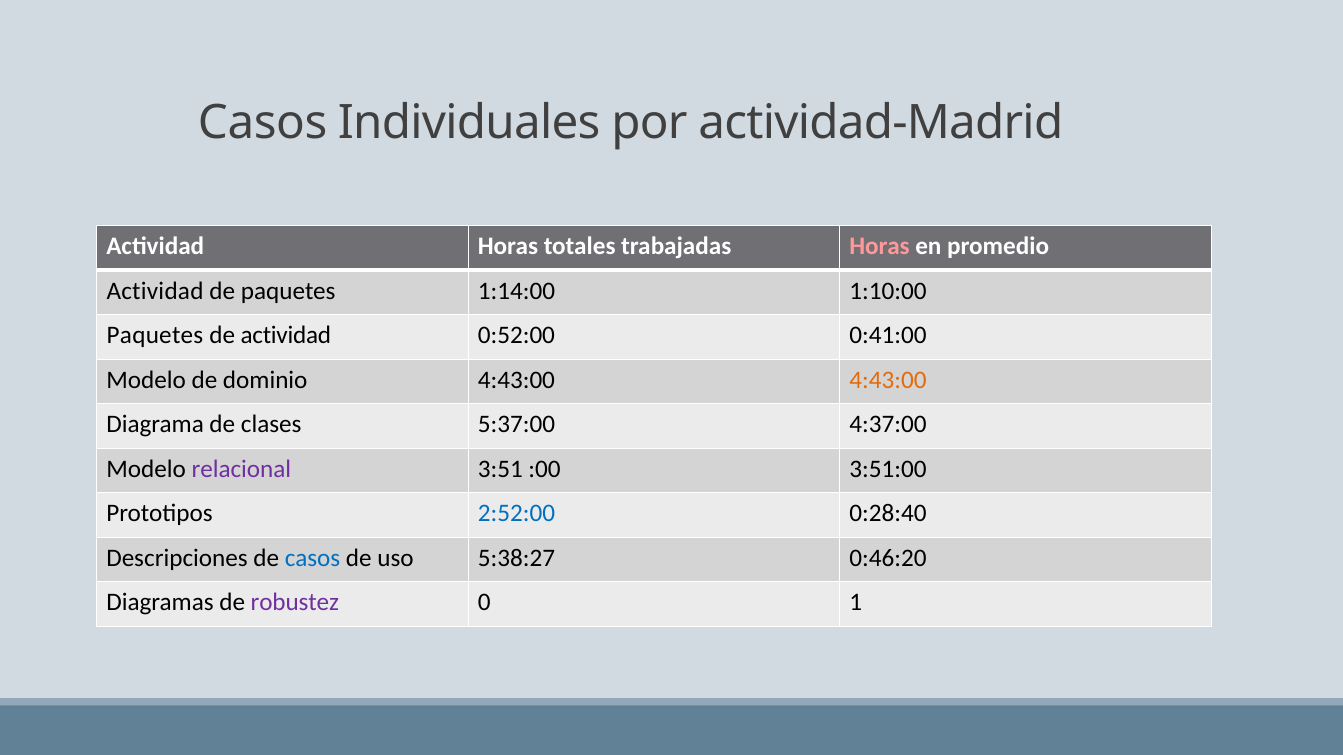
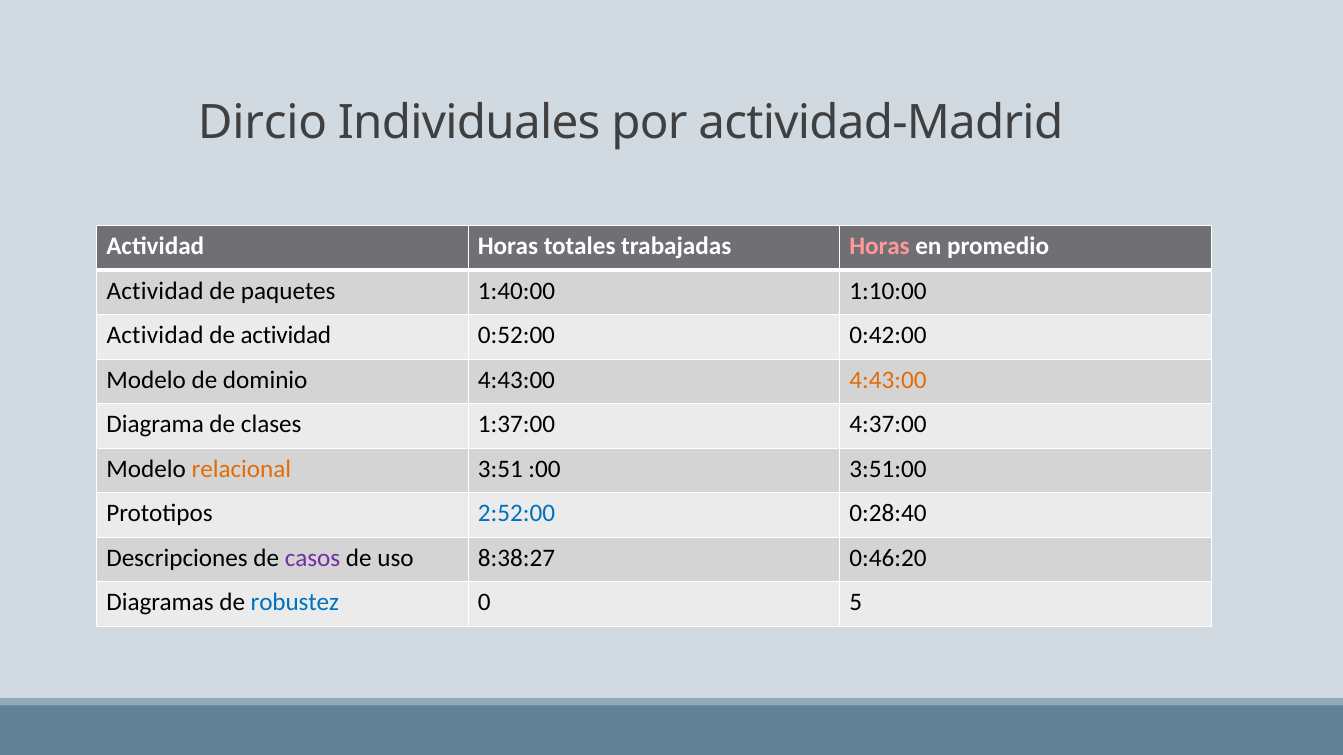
Casos at (263, 123): Casos -> Dircio
1:14:00: 1:14:00 -> 1:40:00
Paquetes at (155, 336): Paquetes -> Actividad
0:41:00: 0:41:00 -> 0:42:00
5:37:00: 5:37:00 -> 1:37:00
relacional colour: purple -> orange
casos at (313, 558) colour: blue -> purple
5:38:27: 5:38:27 -> 8:38:27
robustez colour: purple -> blue
1: 1 -> 5
